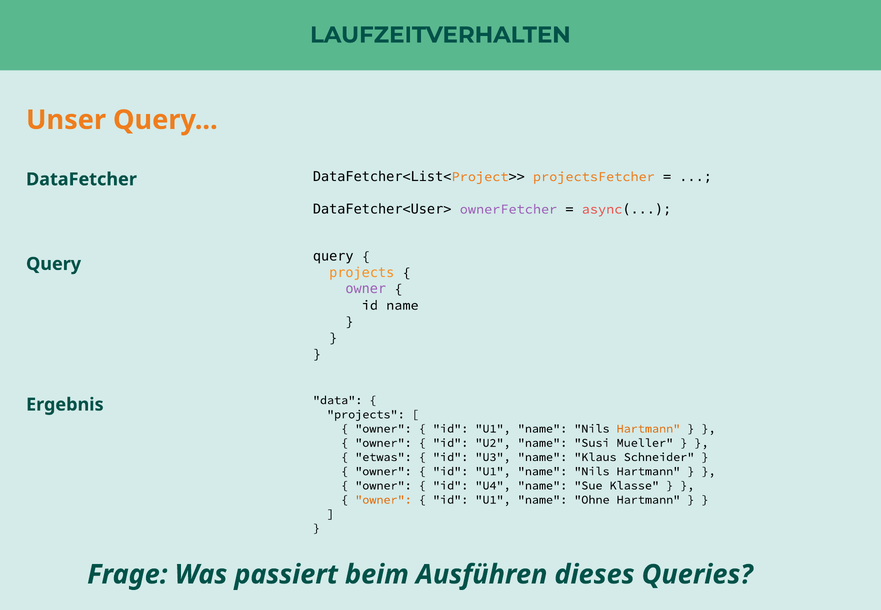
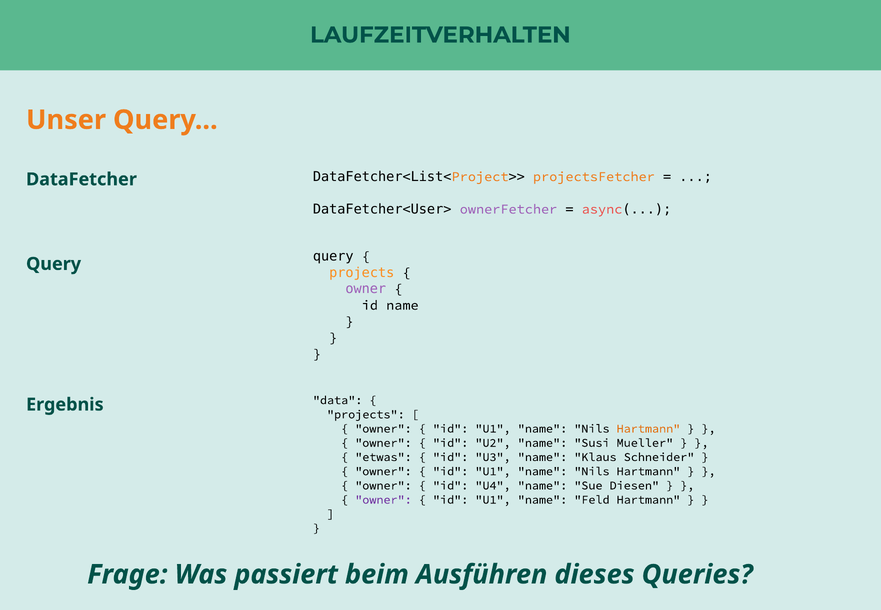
Klasse: Klasse -> Diesen
owner at (383, 500) colour: orange -> purple
Ohne: Ohne -> Feld
